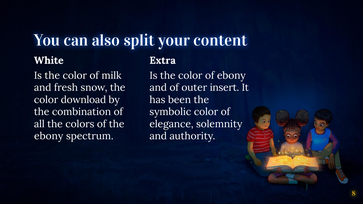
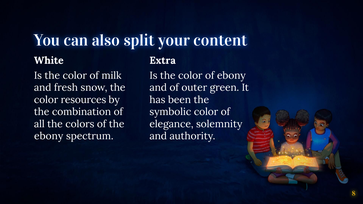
insert: insert -> green
download: download -> resources
